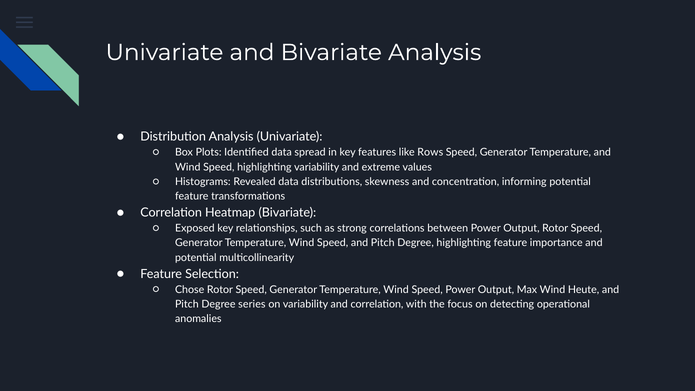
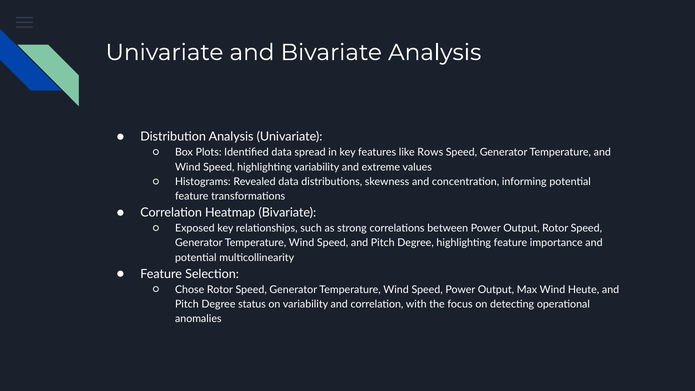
series: series -> status
